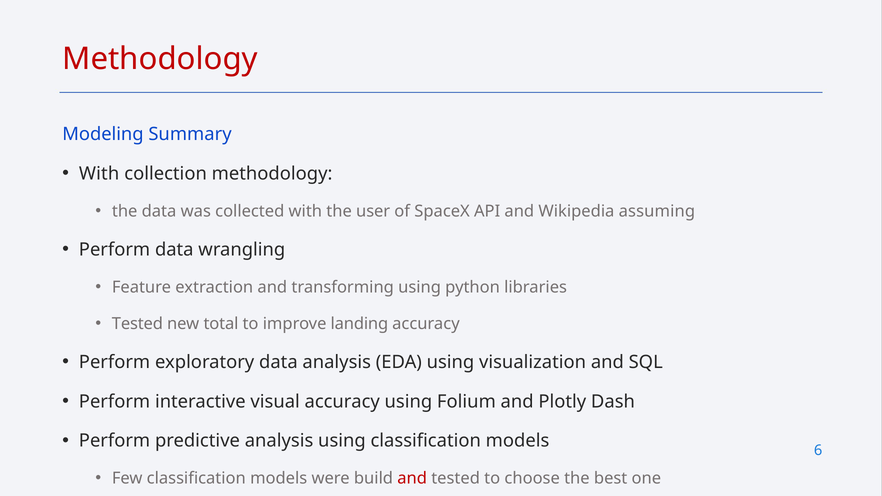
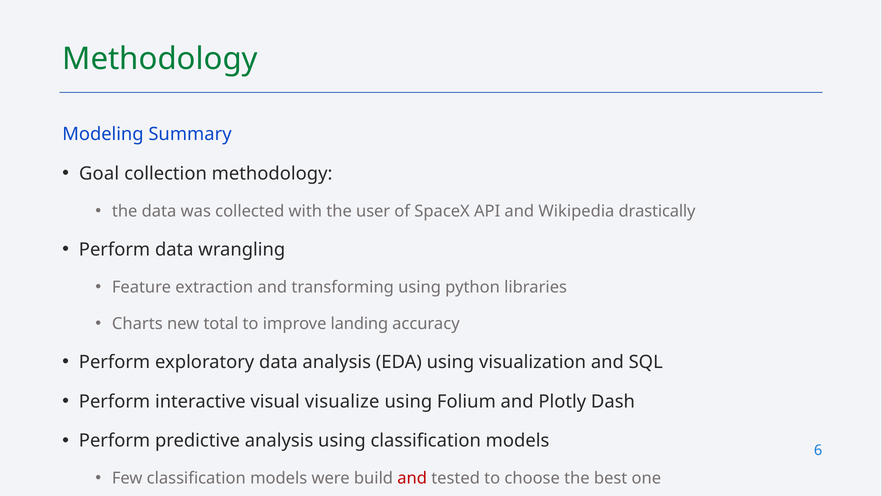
Methodology at (160, 59) colour: red -> green
With at (99, 174): With -> Goal
assuming: assuming -> drastically
Tested at (137, 324): Tested -> Charts
visual accuracy: accuracy -> visualize
